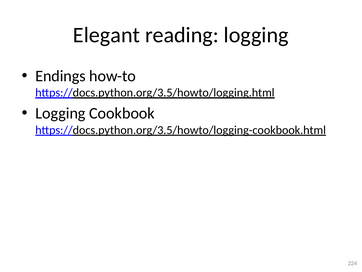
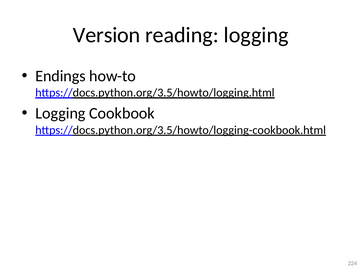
Elegant: Elegant -> Version
